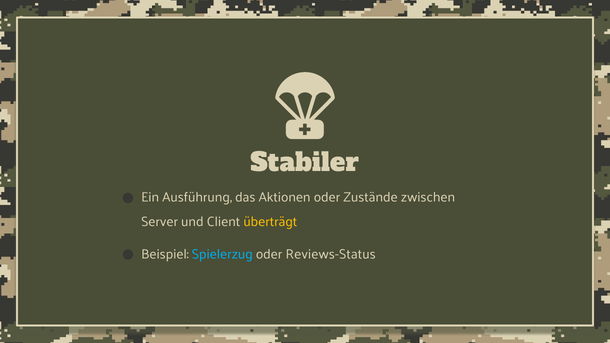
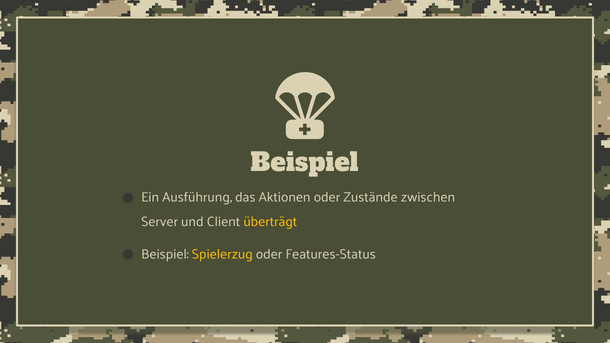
Stabiler at (305, 163): Stabiler -> Beispiel
Spielerzug colour: light blue -> yellow
Reviews-Status: Reviews-Status -> Features-Status
